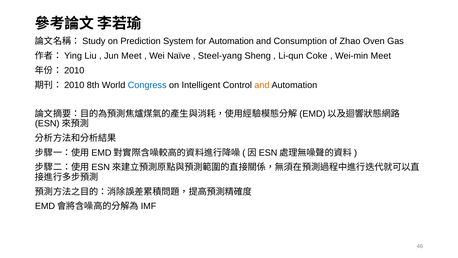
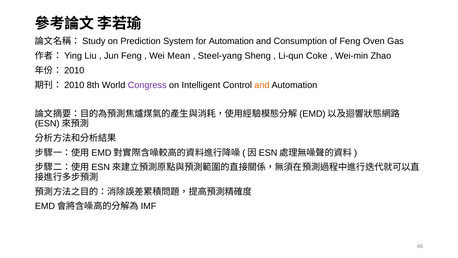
of Zhao: Zhao -> Feng
Jun Meet: Meet -> Feng
Naïve: Naïve -> Mean
Wei-min Meet: Meet -> Zhao
Congress colour: blue -> purple
